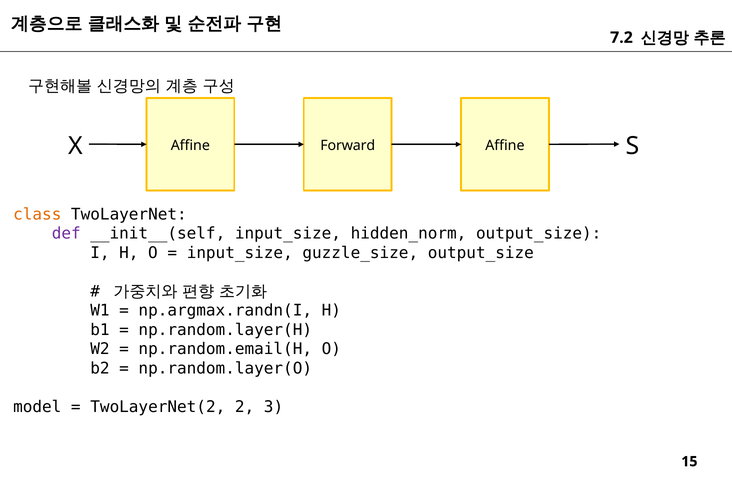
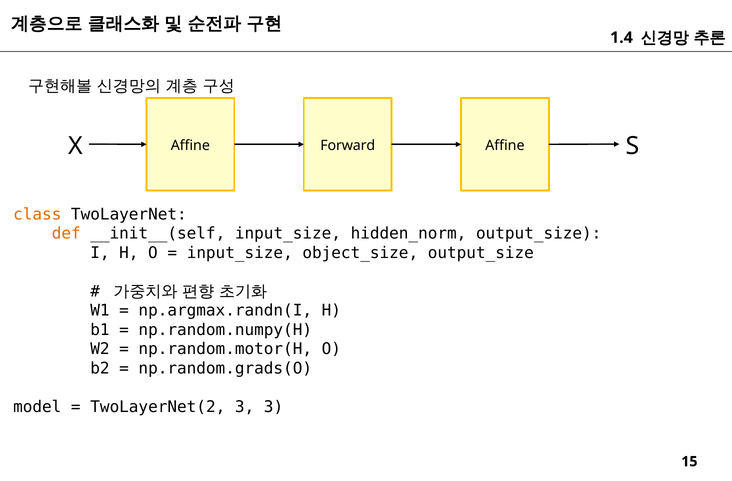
7.2: 7.2 -> 1.4
def colour: purple -> orange
guzzle_size: guzzle_size -> object_size
np.random.layer(H: np.random.layer(H -> np.random.numpy(H
np.random.email(H: np.random.email(H -> np.random.motor(H
np.random.layer(O: np.random.layer(O -> np.random.grads(O
TwoLayerNet(2 2: 2 -> 3
